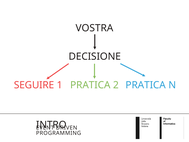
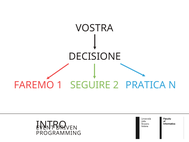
SEGUIRE: SEGUIRE -> FAREMO
1 PRATICA: PRATICA -> SEGUIRE
